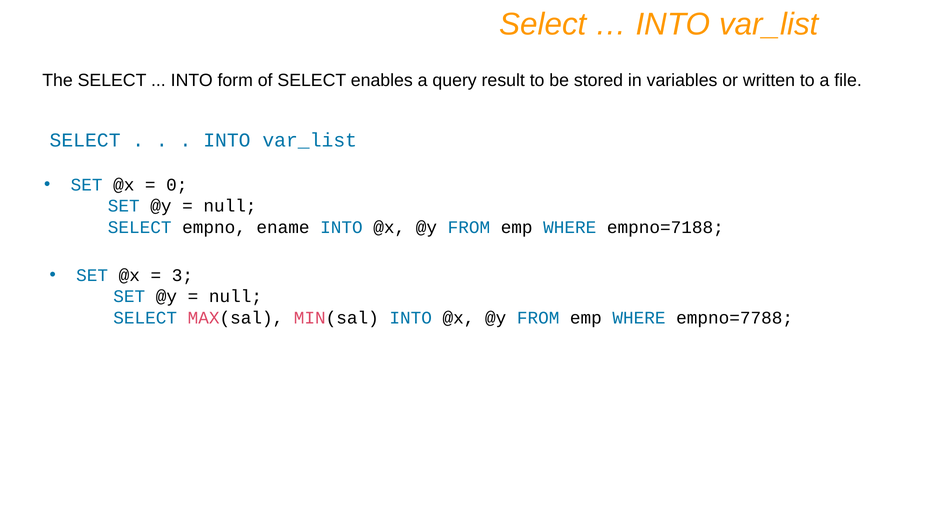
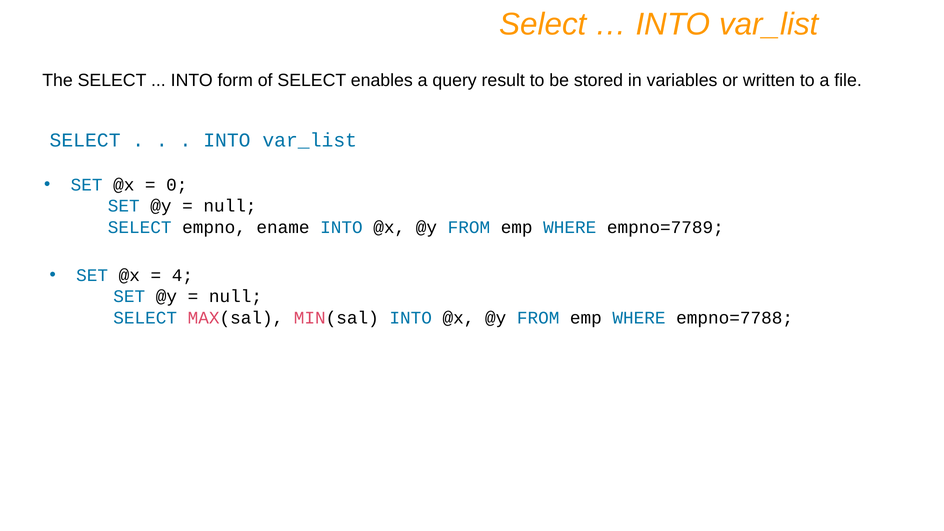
empno=7188: empno=7188 -> empno=7789
3: 3 -> 4
